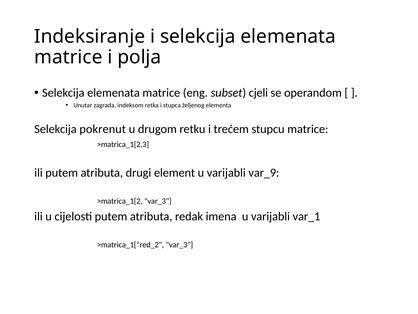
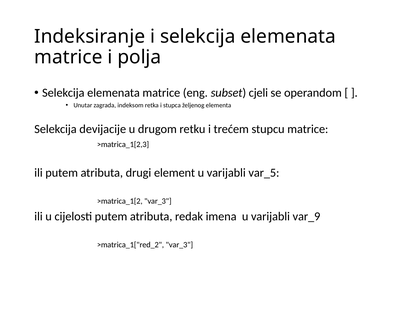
pokrenut: pokrenut -> devijacije
var_9: var_9 -> var_5
var_1: var_1 -> var_9
